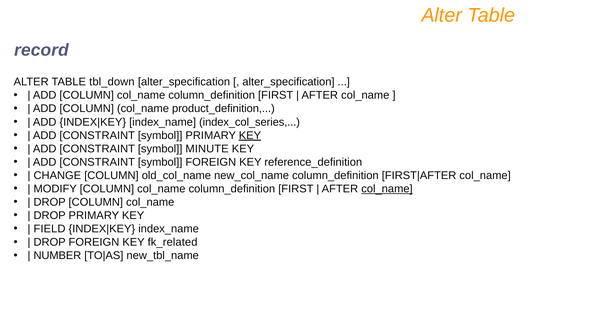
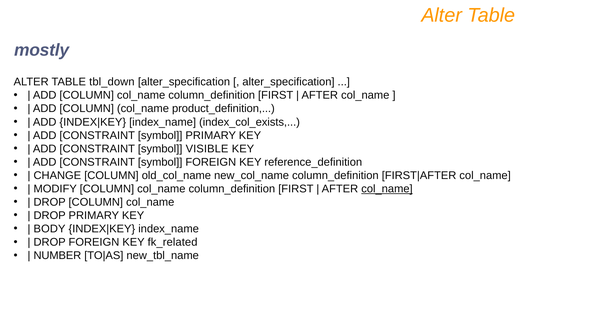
record: record -> mostly
index_col_series: index_col_series -> index_col_exists
KEY at (250, 135) underline: present -> none
MINUTE: MINUTE -> VISIBLE
FIELD: FIELD -> BODY
